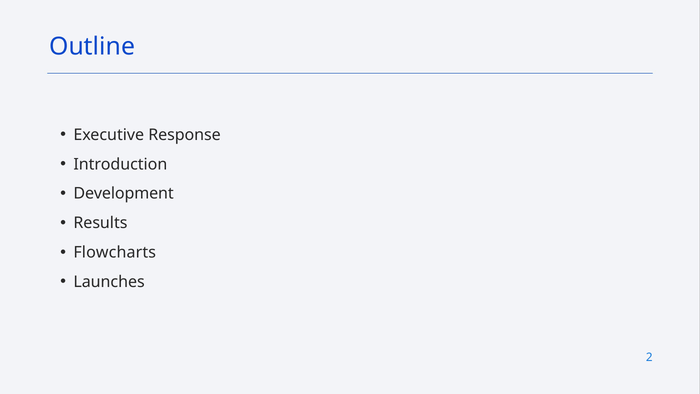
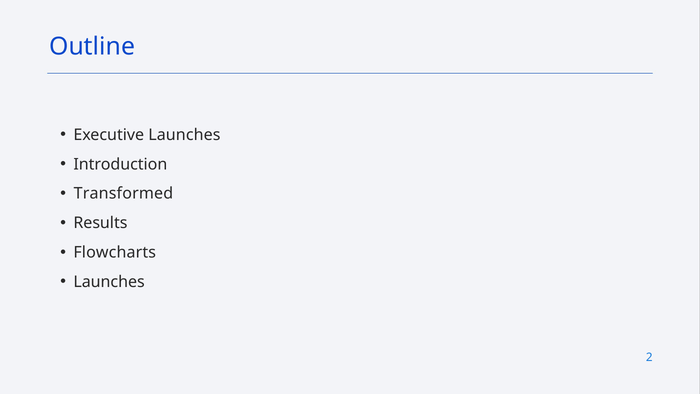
Executive Response: Response -> Launches
Development: Development -> Transformed
